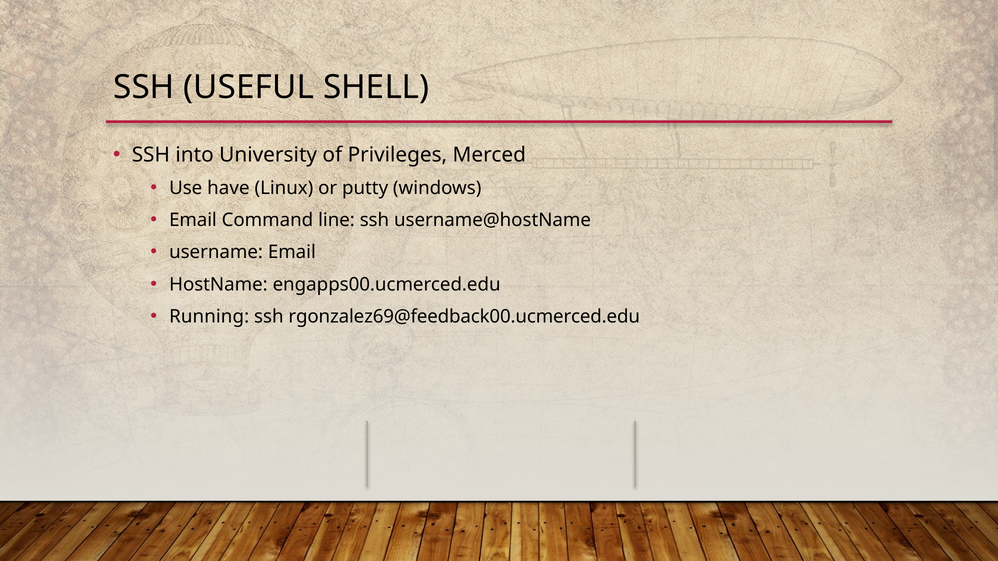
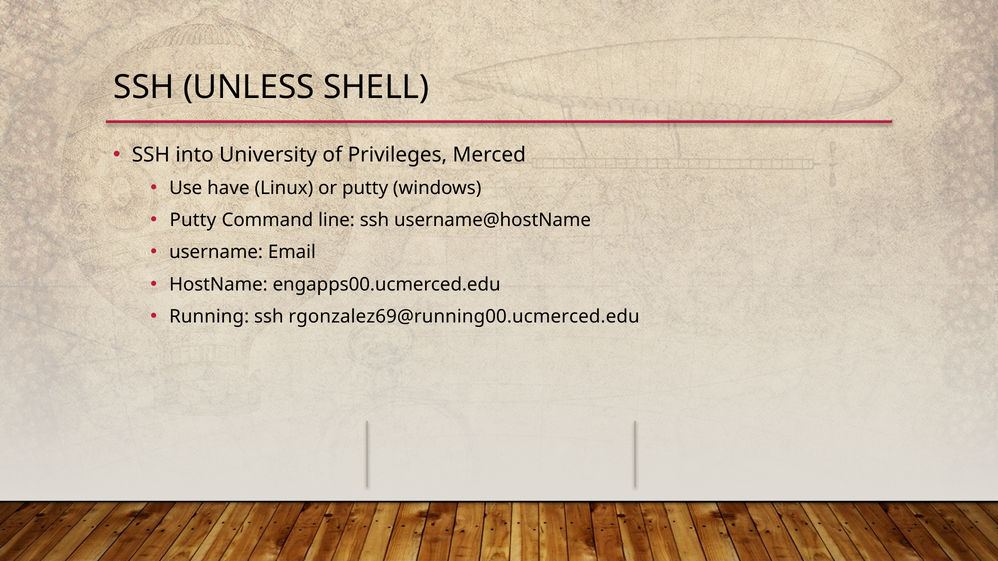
USEFUL: USEFUL -> UNLESS
Email at (193, 220): Email -> Putty
rgonzalez69@feedback00.ucmerced.edu: rgonzalez69@feedback00.ucmerced.edu -> rgonzalez69@running00.ucmerced.edu
